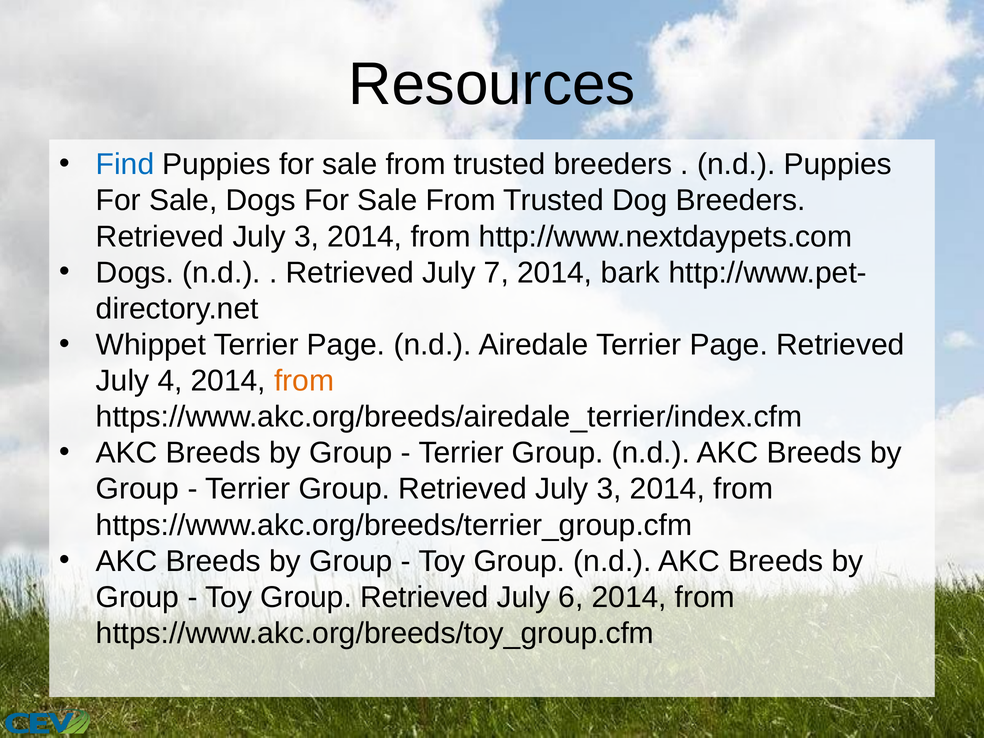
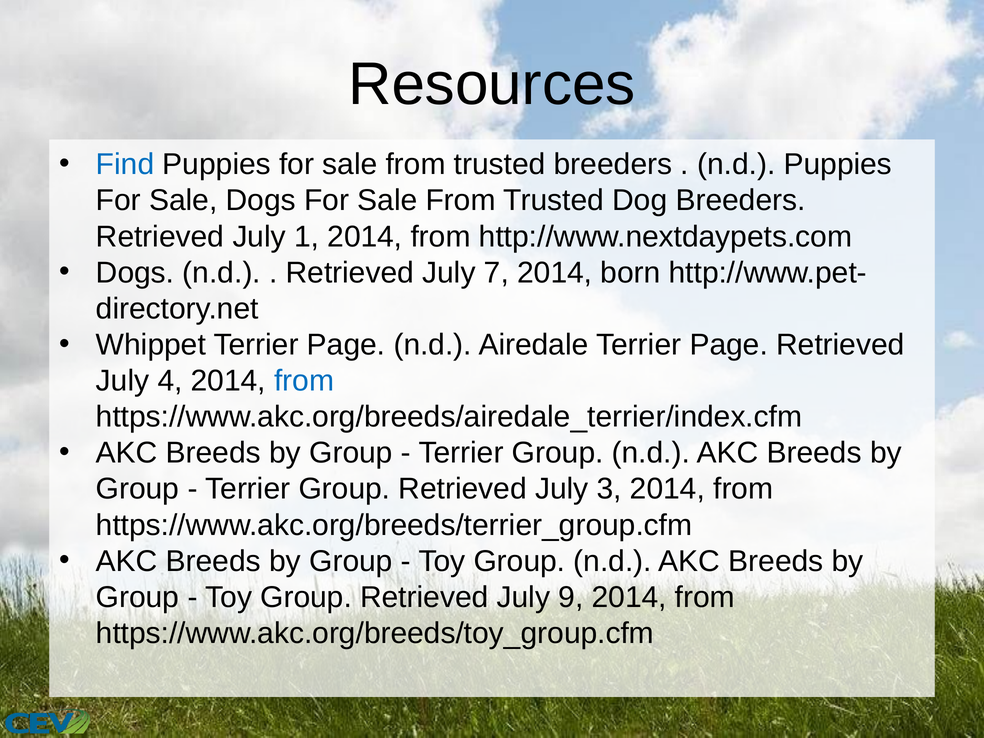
3 at (307, 237): 3 -> 1
bark: bark -> born
from at (304, 381) colour: orange -> blue
6: 6 -> 9
